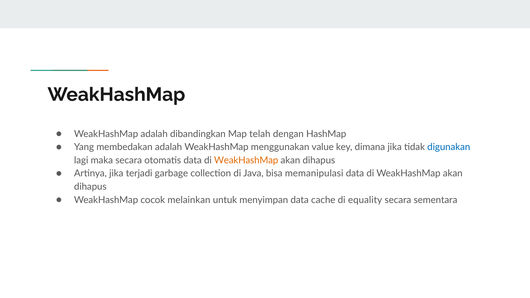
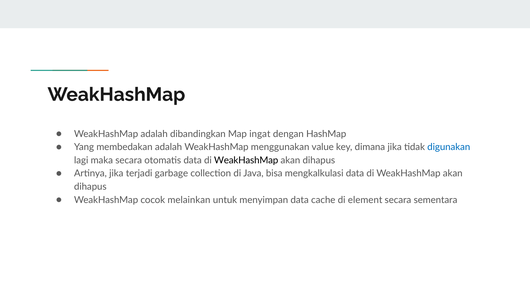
telah: telah -> ingat
WeakHashMap at (246, 160) colour: orange -> black
memanipulasi: memanipulasi -> mengkalkulasi
equality: equality -> element
